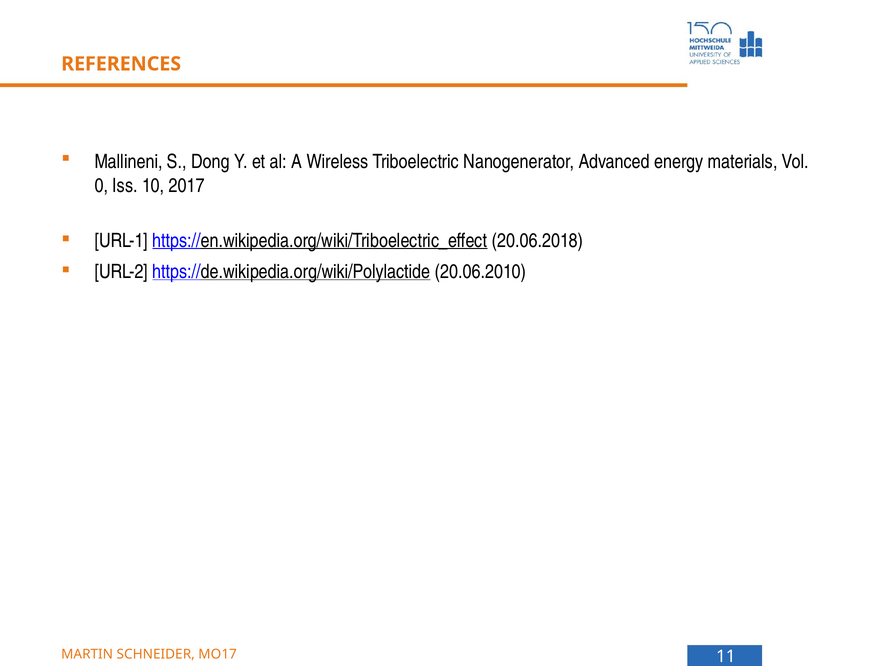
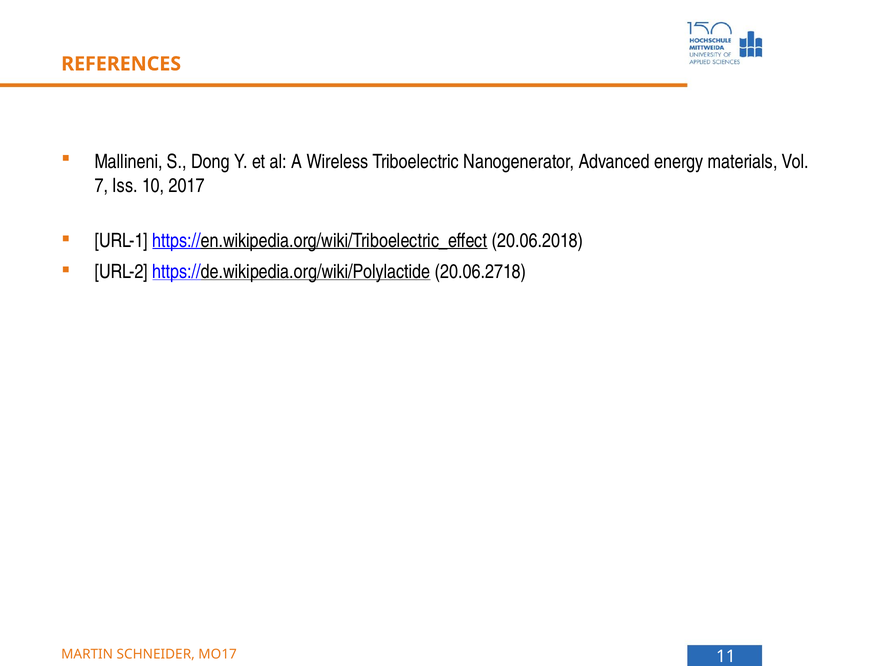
0: 0 -> 7
20.06.2010: 20.06.2010 -> 20.06.2718
